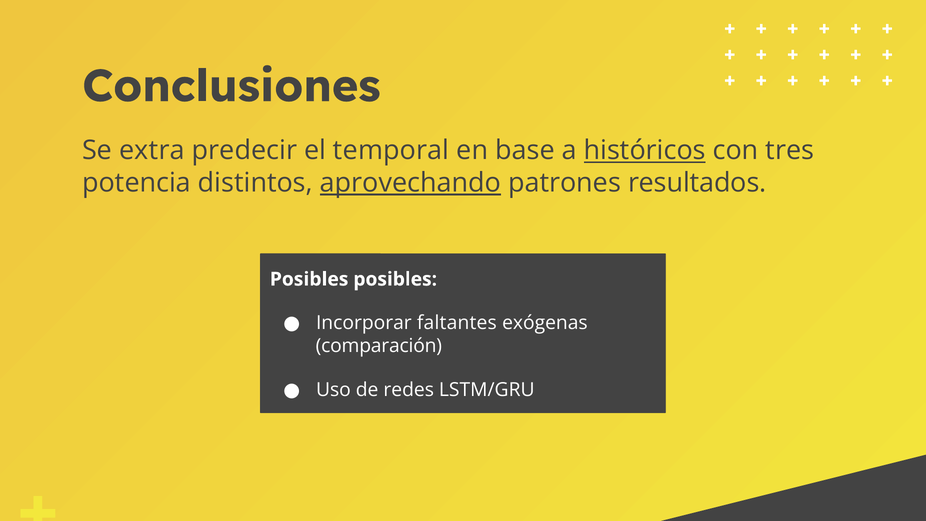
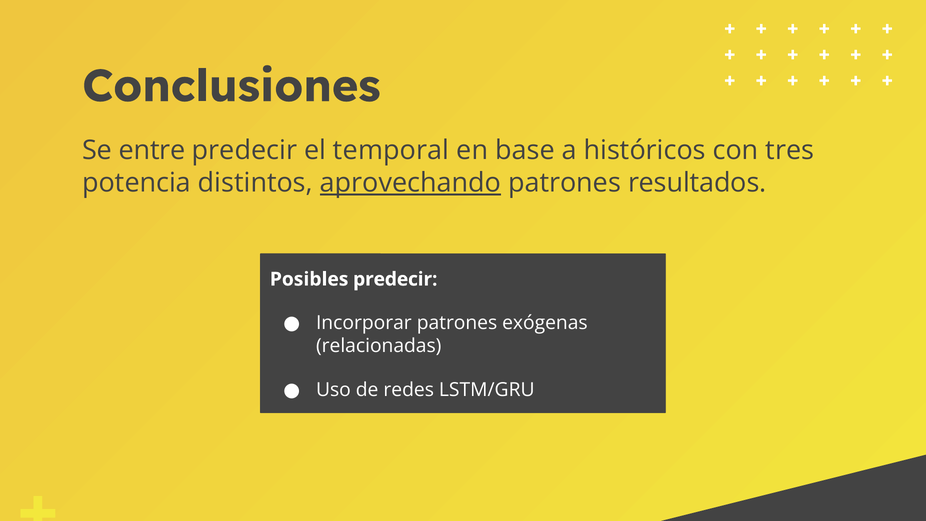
extra: extra -> entre
históricos underline: present -> none
Posibles posibles: posibles -> predecir
Incorporar faltantes: faltantes -> patrones
comparación: comparación -> relacionadas
